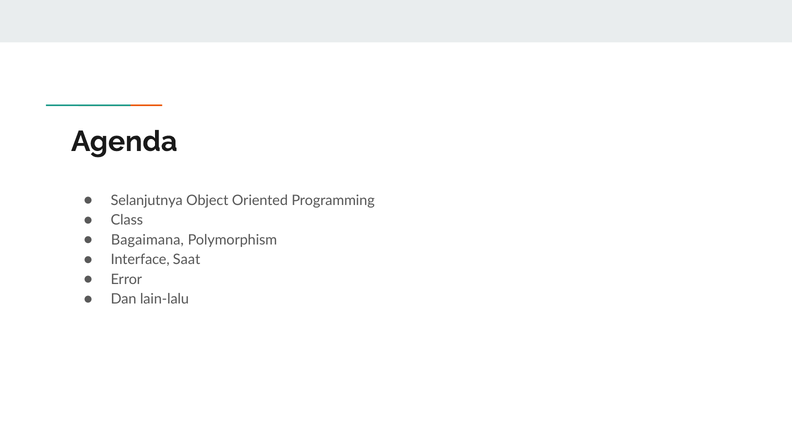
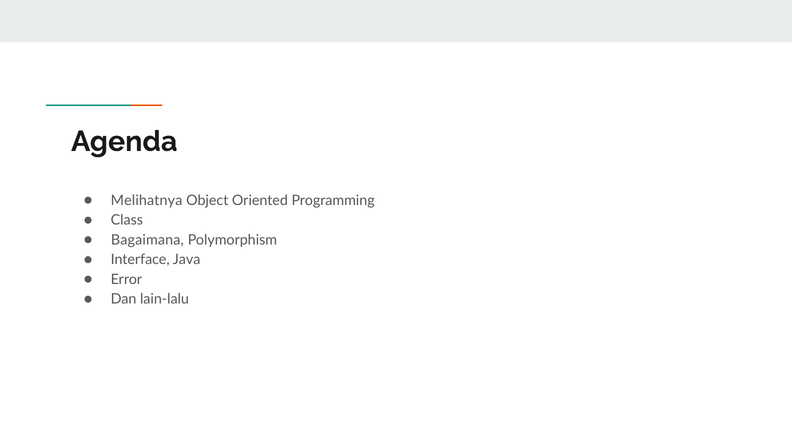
Selanjutnya: Selanjutnya -> Melihatnya
Saat: Saat -> Java
